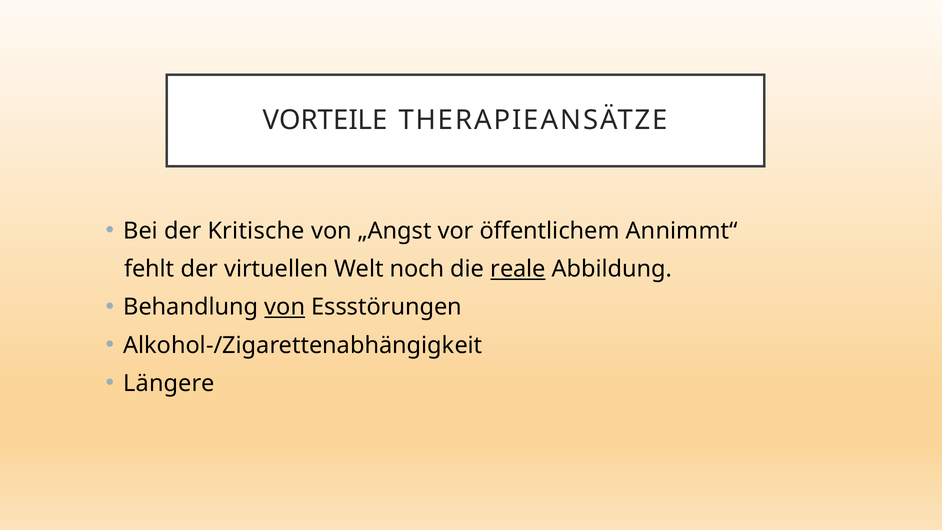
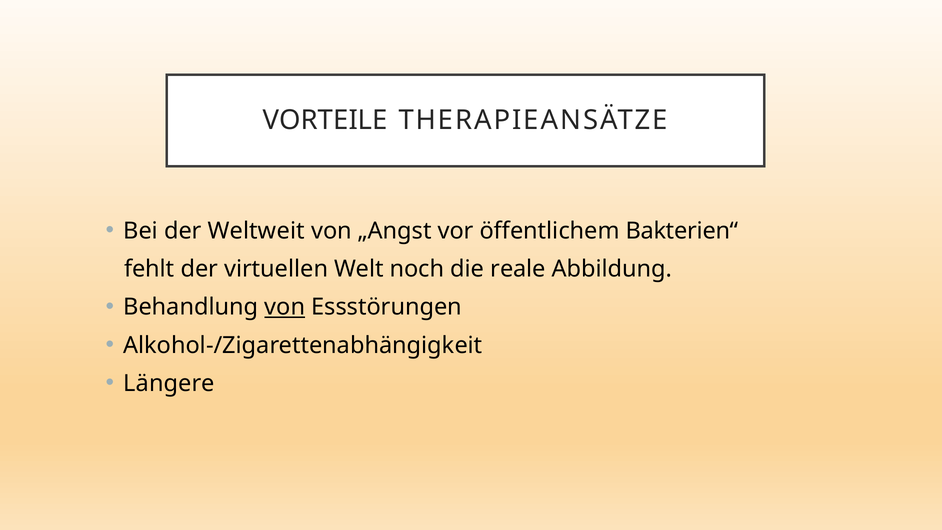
Kritische: Kritische -> Weltweit
Annimmt“: Annimmt“ -> Bakterien“
reale underline: present -> none
